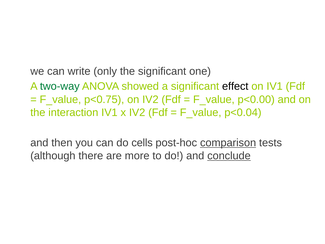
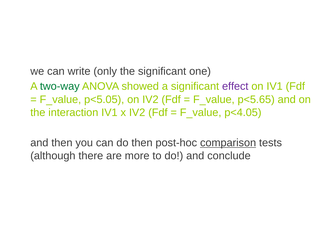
effect colour: black -> purple
p<0.75: p<0.75 -> p<5.05
p<0.00: p<0.00 -> p<5.65
p<0.04: p<0.04 -> p<4.05
do cells: cells -> then
conclude underline: present -> none
